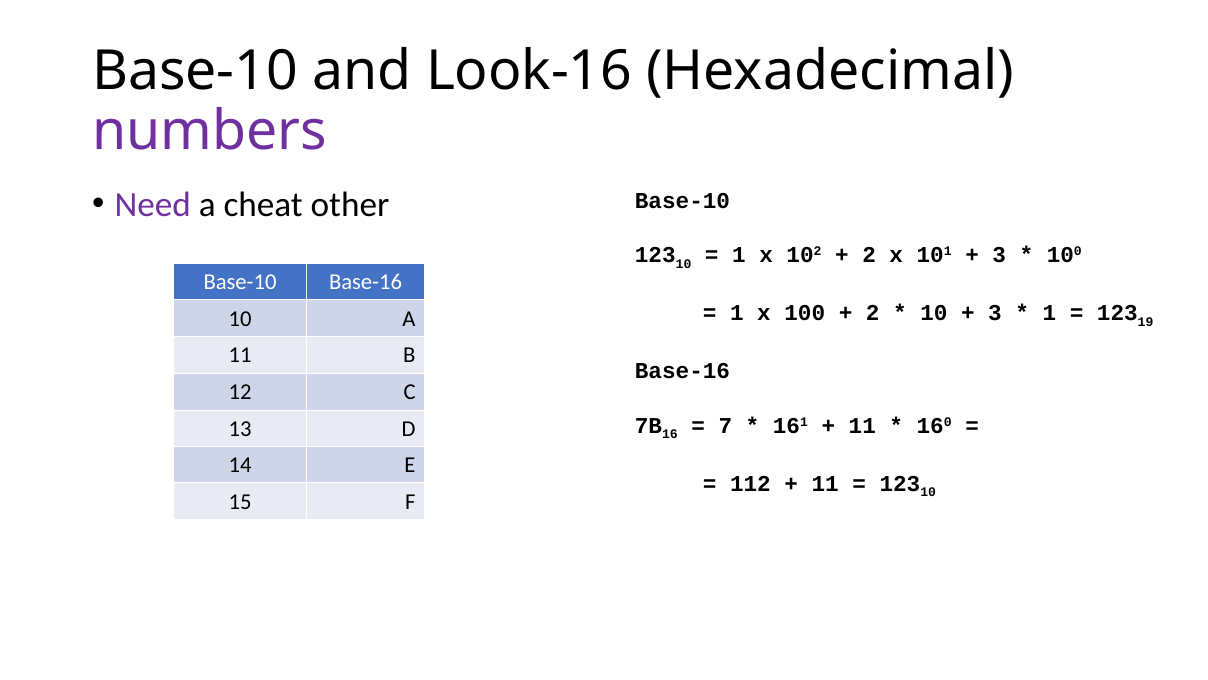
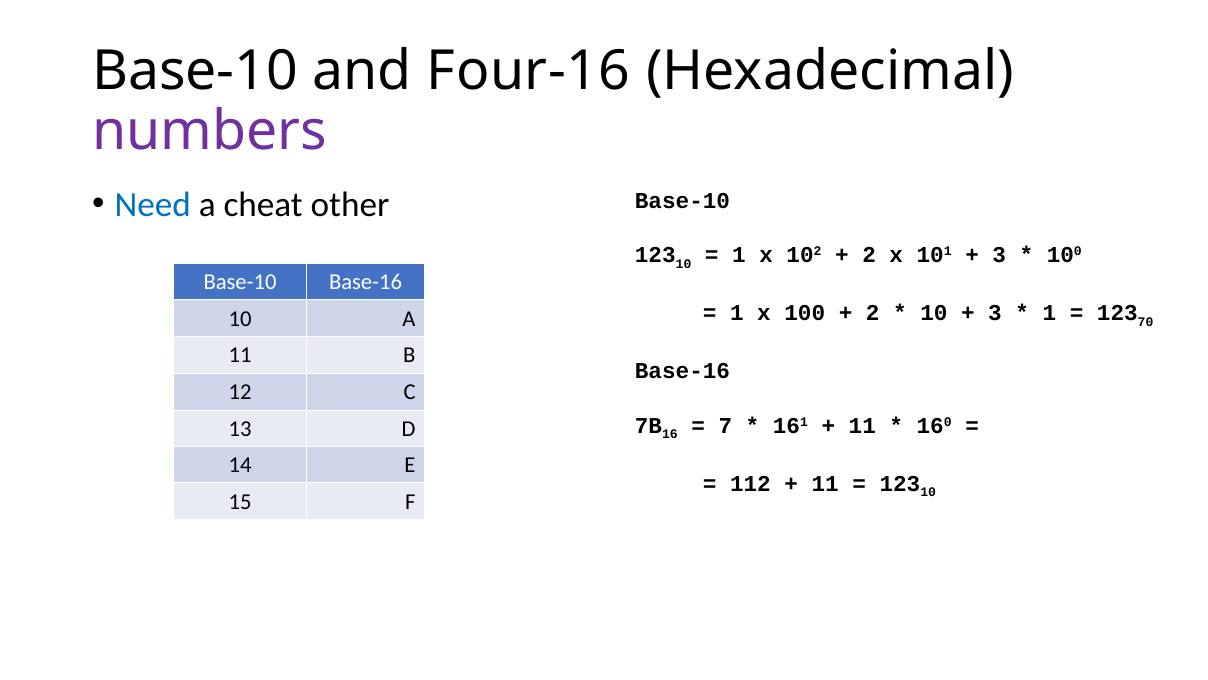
Look-16: Look-16 -> Four-16
Need colour: purple -> blue
19: 19 -> 70
